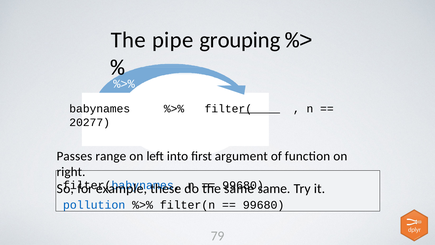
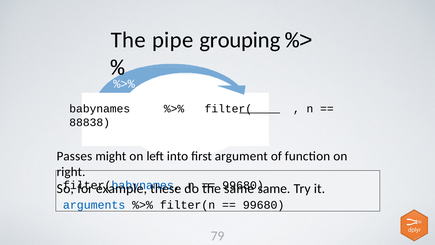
20277: 20277 -> 88838
range: range -> might
pollution: pollution -> arguments
